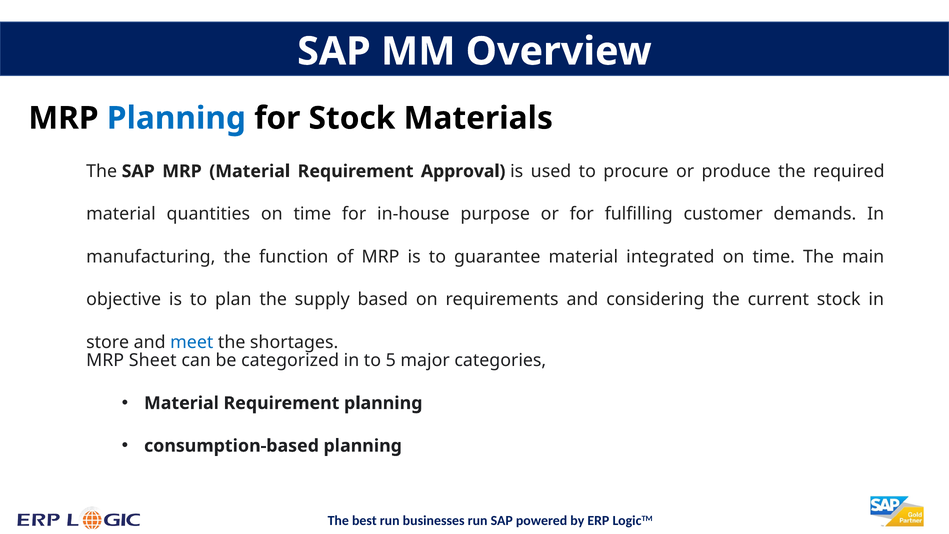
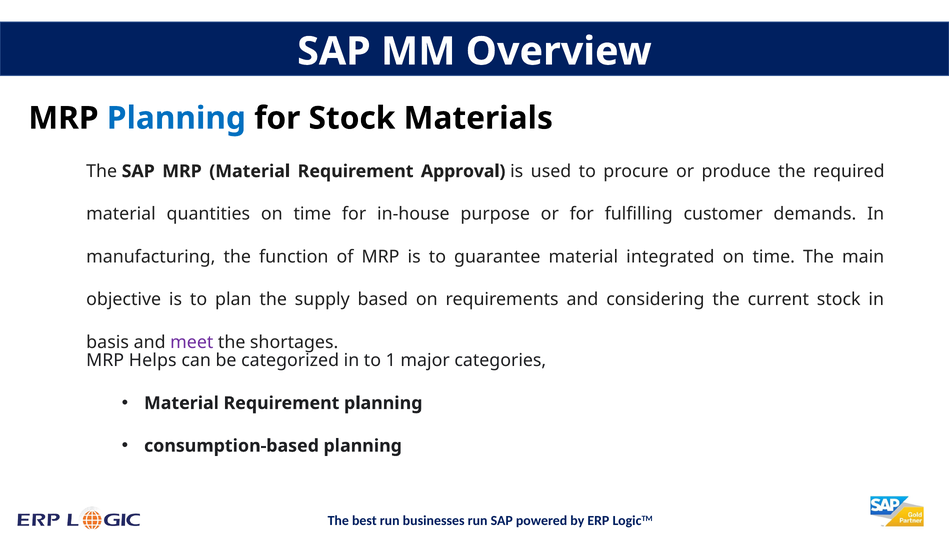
store: store -> basis
meet colour: blue -> purple
Sheet: Sheet -> Helps
5: 5 -> 1
